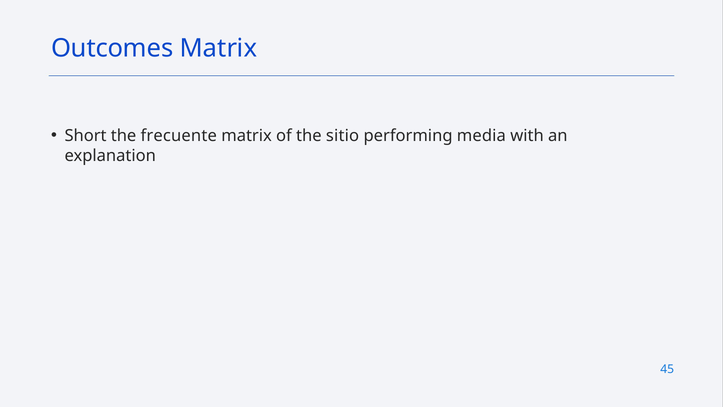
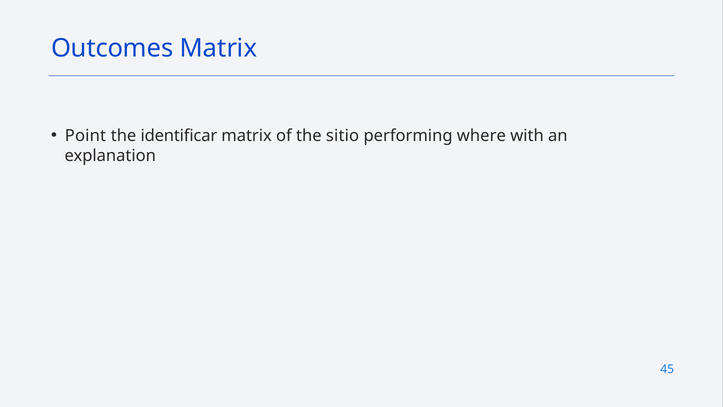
Short: Short -> Point
frecuente: frecuente -> identificar
media: media -> where
